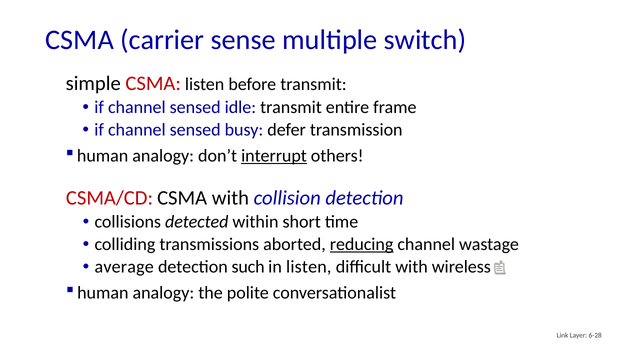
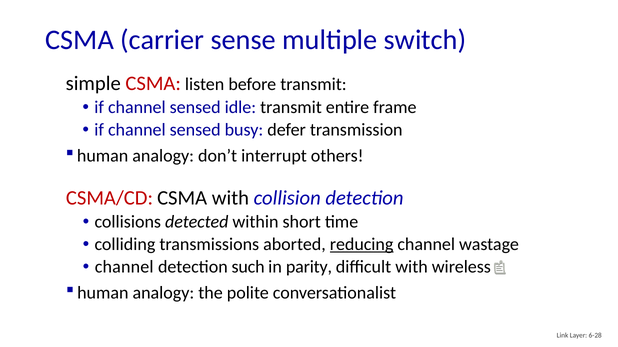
interrupt underline: present -> none
average at (124, 268): average -> channel
in listen: listen -> parity
